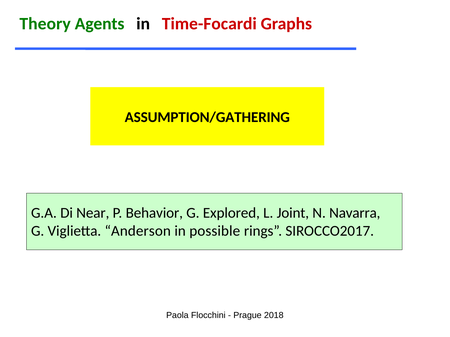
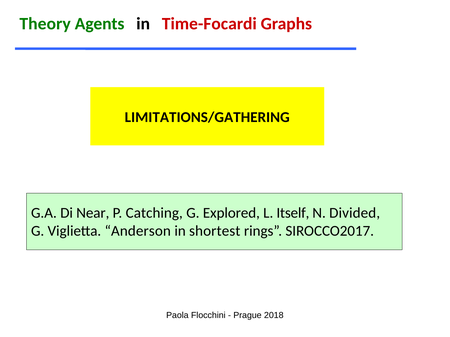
ASSUMPTION/GATHERING: ASSUMPTION/GATHERING -> LIMITATIONS/GATHERING
Behavior: Behavior -> Catching
Joint: Joint -> Itself
Navarra: Navarra -> Divided
possible: possible -> shortest
